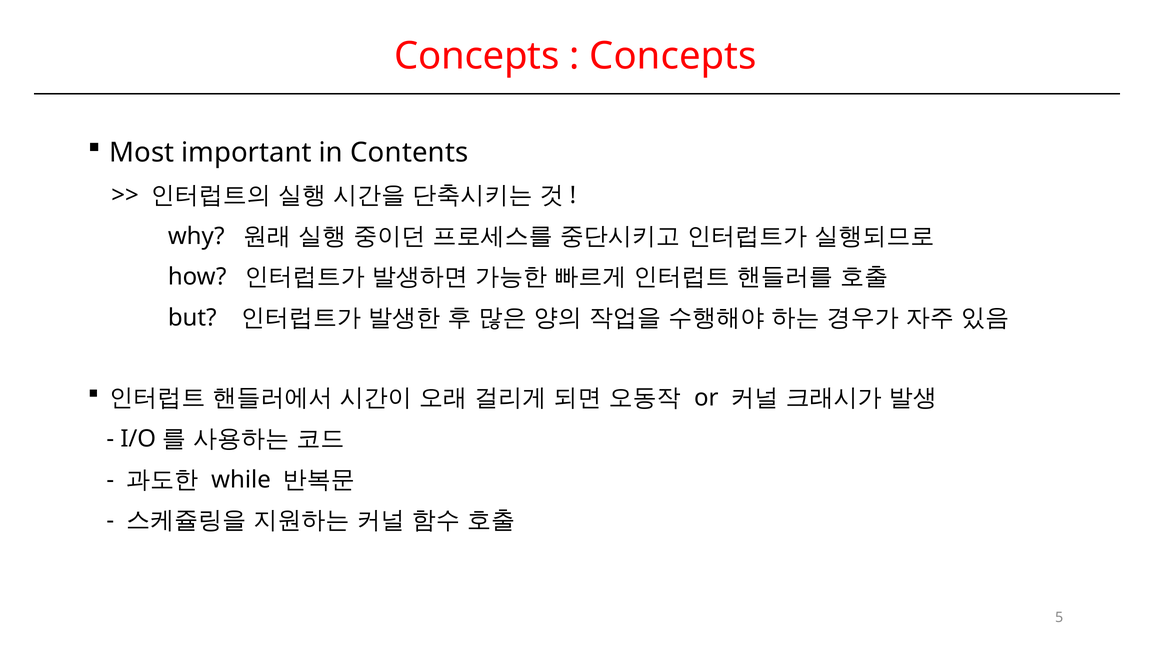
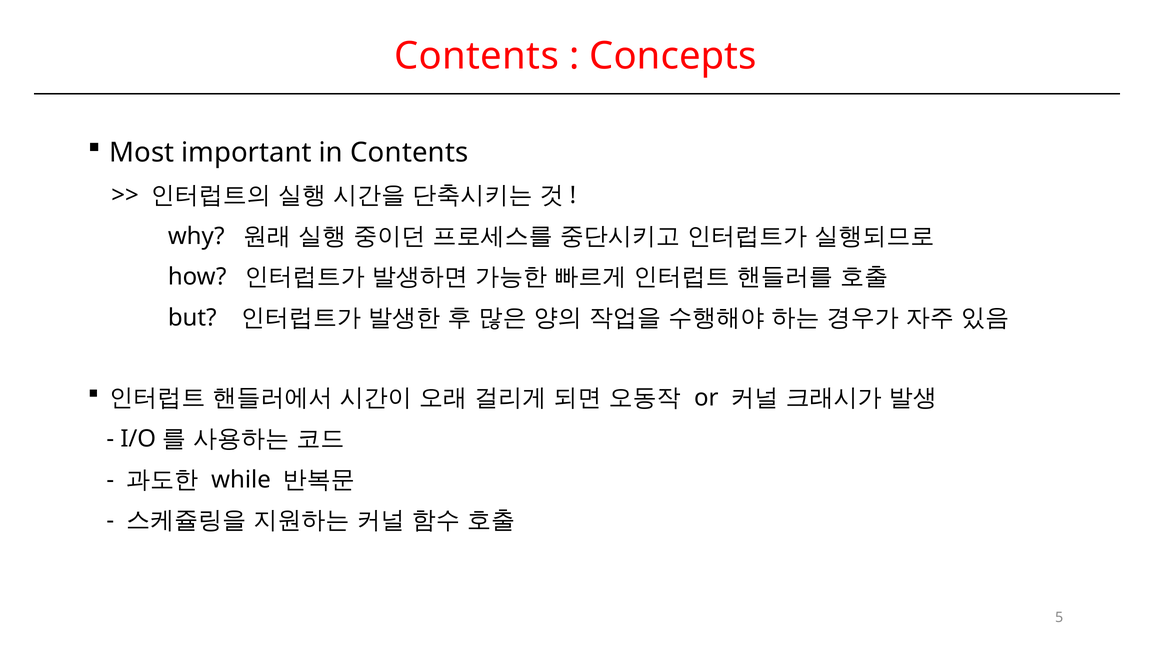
Concepts at (477, 56): Concepts -> Contents
